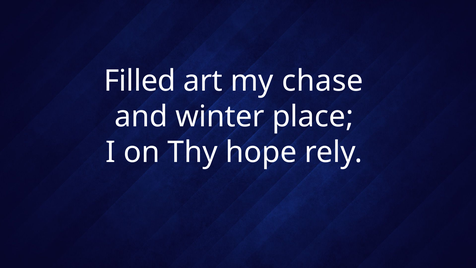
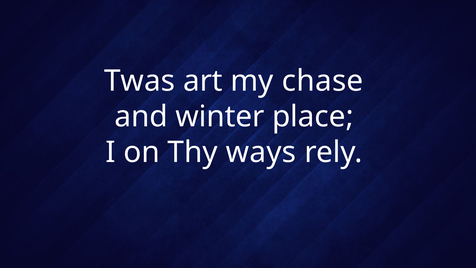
Filled: Filled -> Twas
hope: hope -> ways
